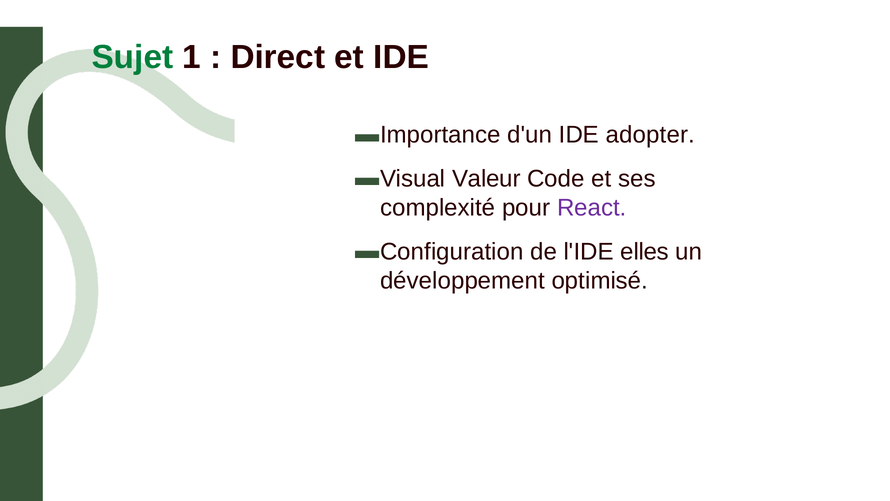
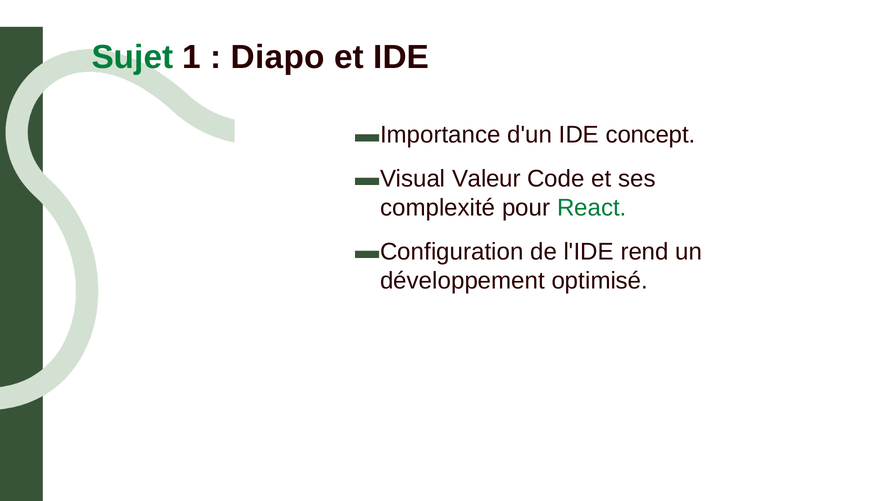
Direct: Direct -> Diapo
adopter: adopter -> concept
React colour: purple -> green
elles: elles -> rend
